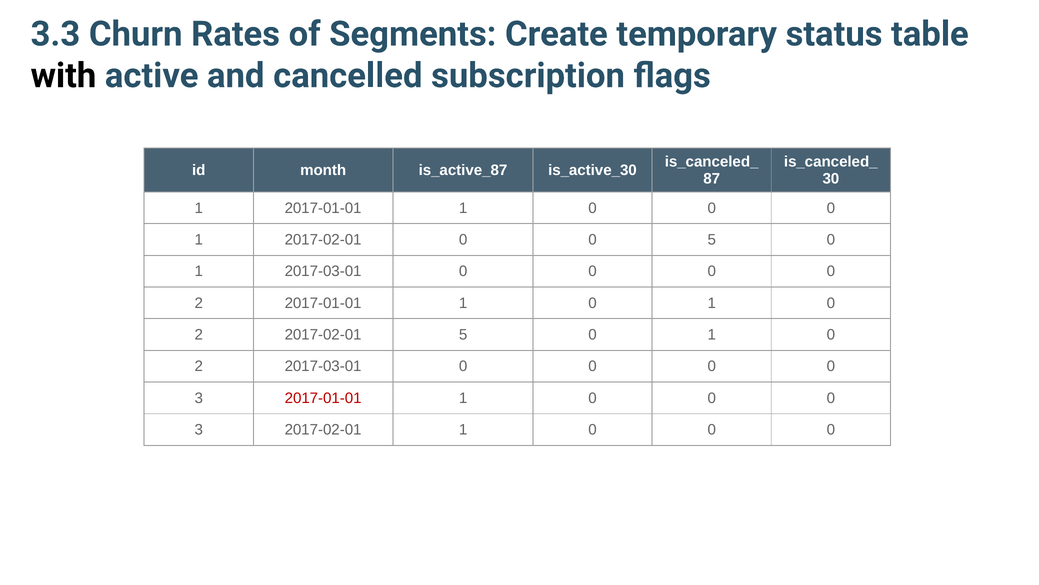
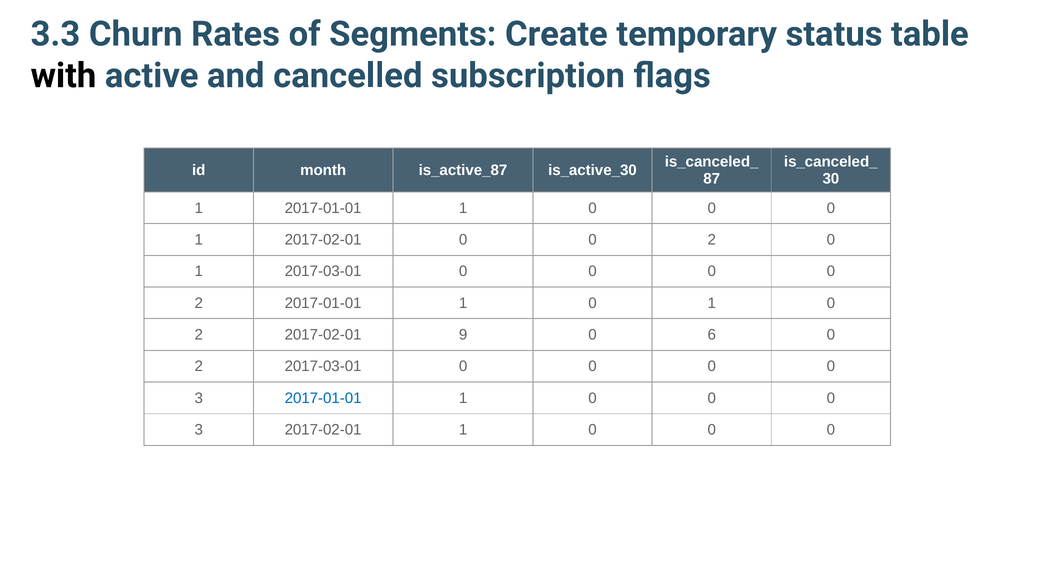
2017-02-01 0 0 5: 5 -> 2
2017-02-01 5: 5 -> 9
1 at (712, 334): 1 -> 6
2017-01-01 at (323, 398) colour: red -> blue
